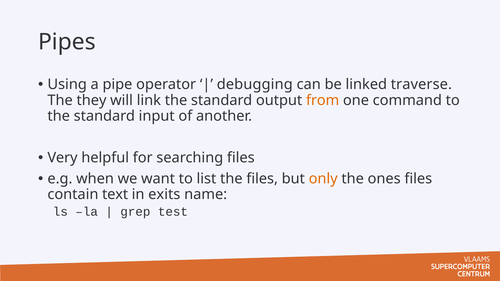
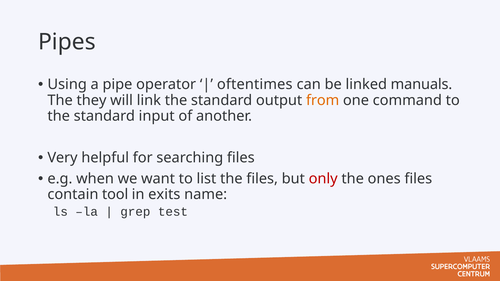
debugging: debugging -> oftentimes
traverse: traverse -> manuals
only colour: orange -> red
text: text -> tool
